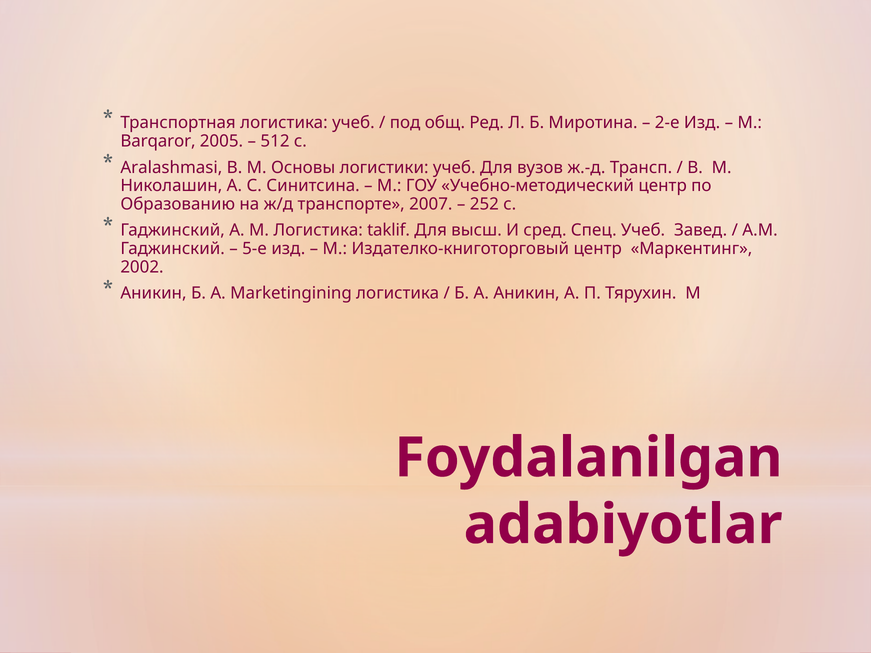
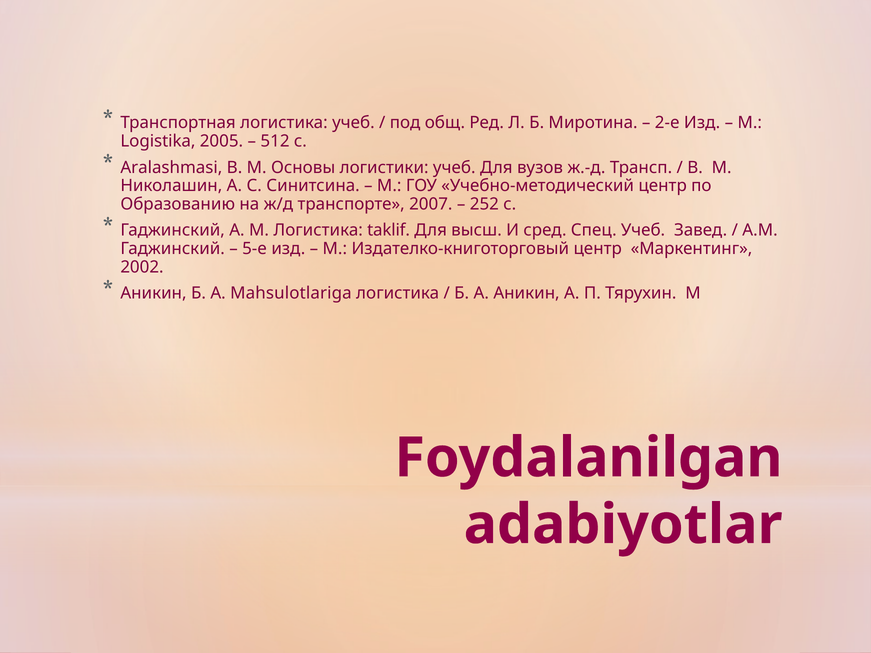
Barqaror: Barqaror -> Logistika
Marketingining: Marketingining -> Mahsulotlariga
